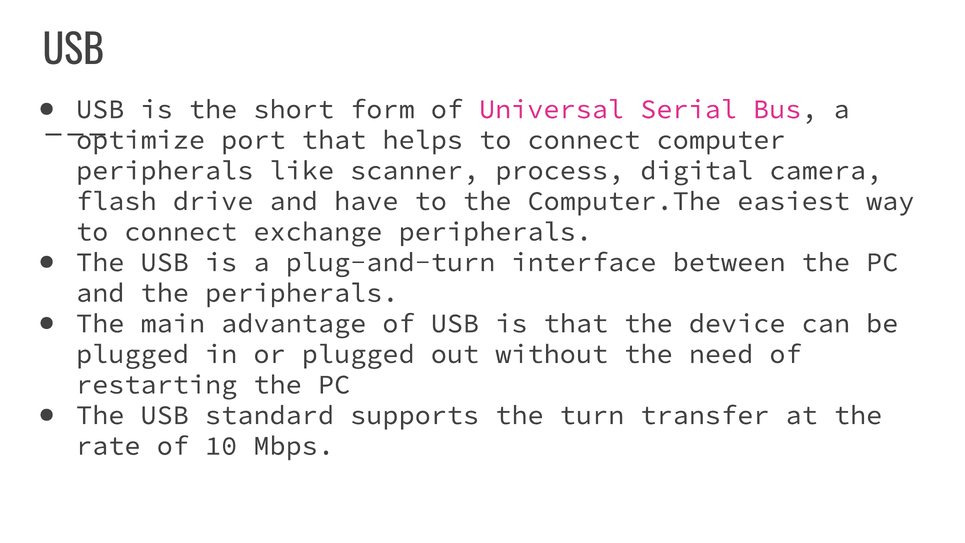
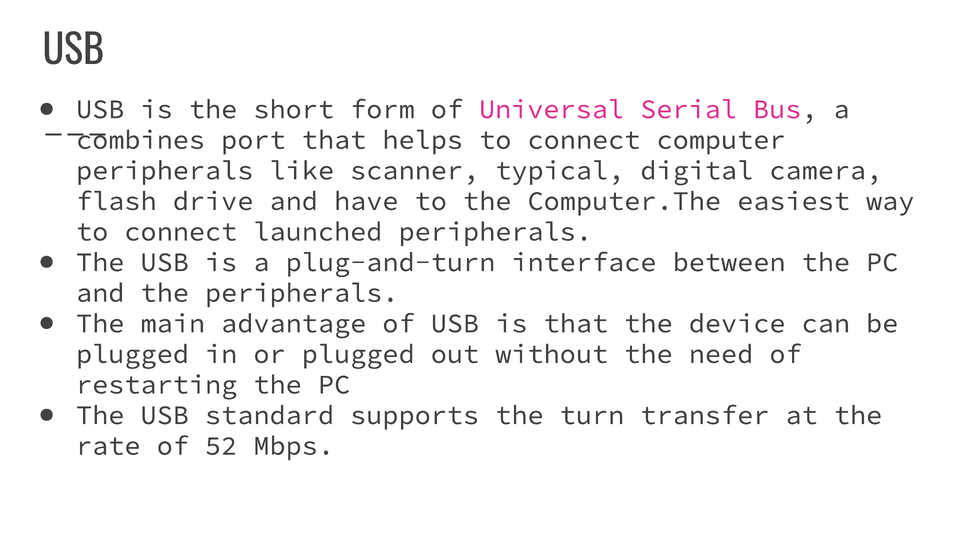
optimize: optimize -> combines
process: process -> typical
exchange: exchange -> launched
10: 10 -> 52
